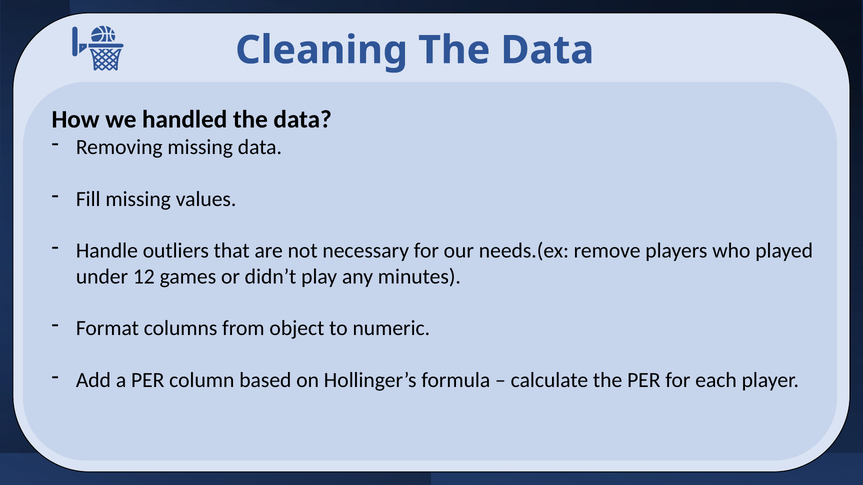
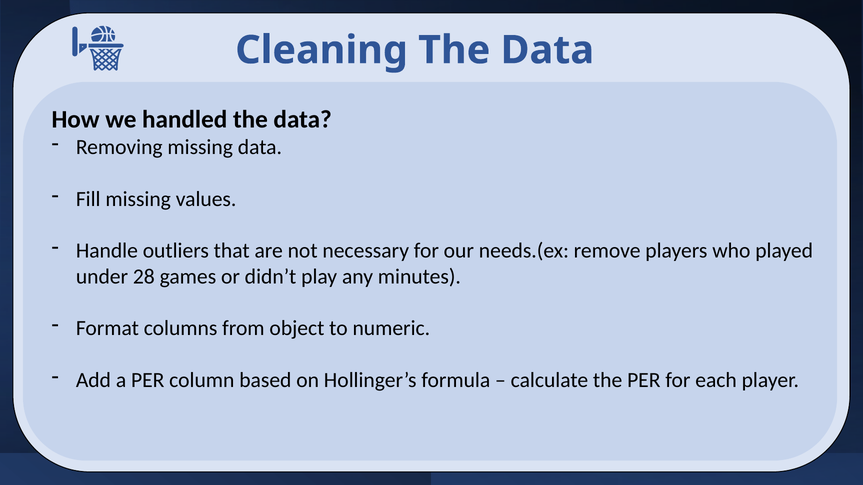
12: 12 -> 28
